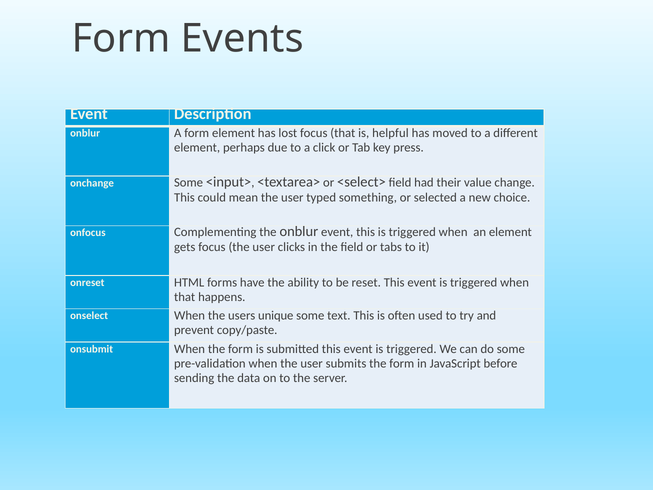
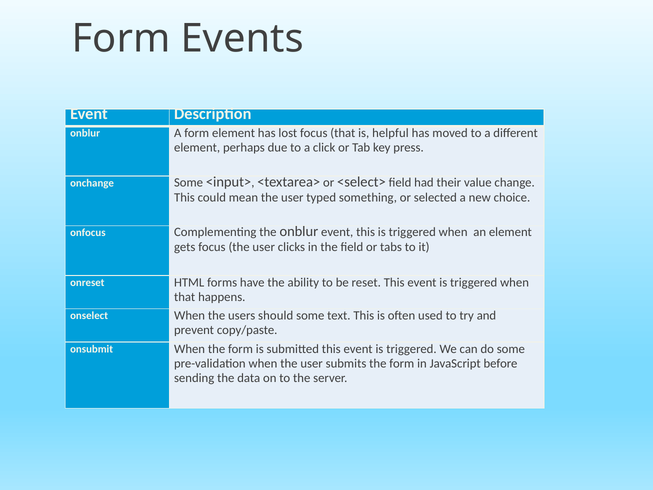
unique: unique -> should
